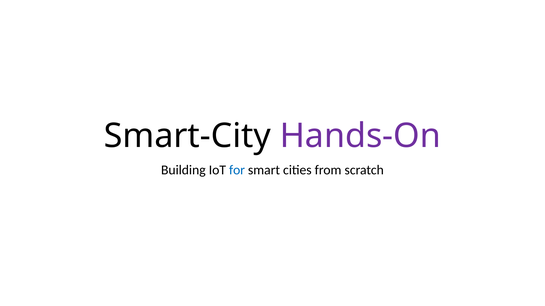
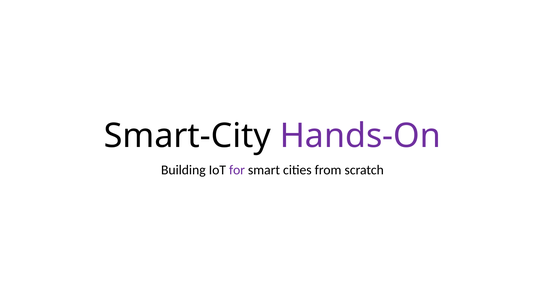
for colour: blue -> purple
